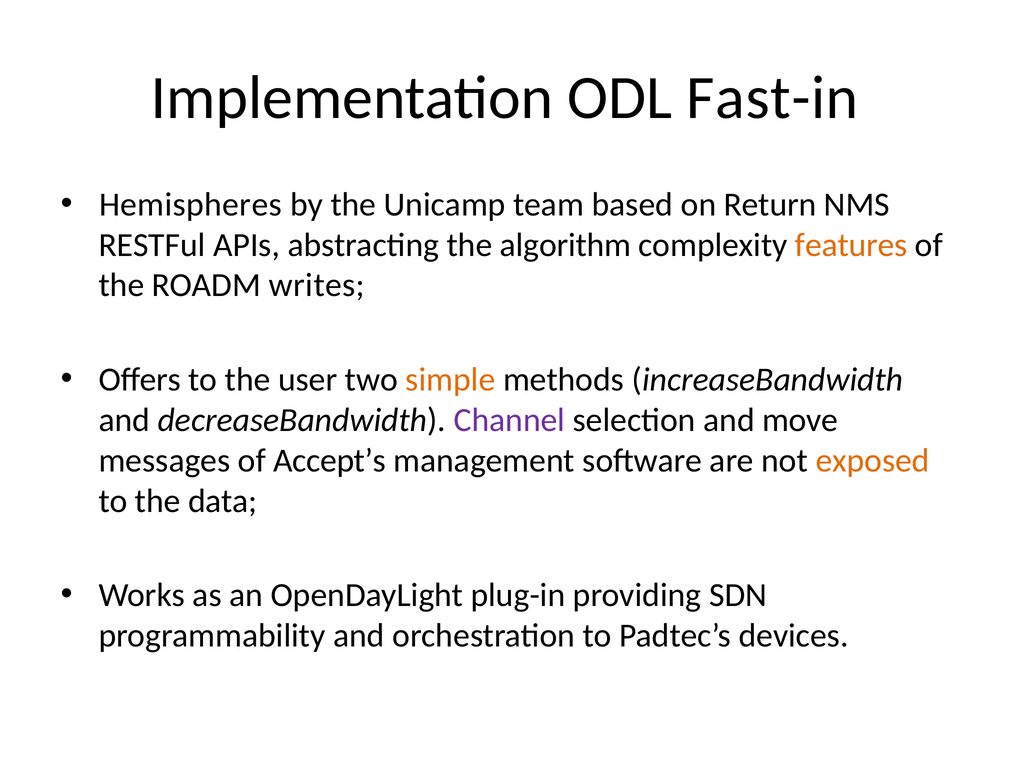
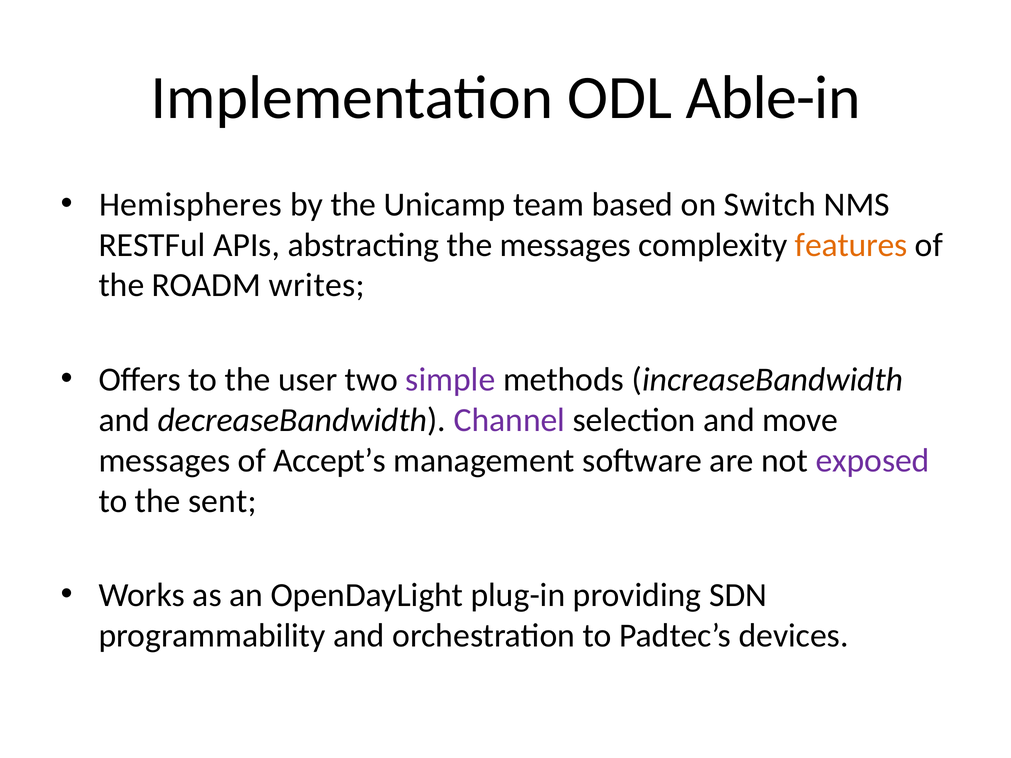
Fast-in: Fast-in -> Able-in
Return: Return -> Switch
the algorithm: algorithm -> messages
simple colour: orange -> purple
exposed colour: orange -> purple
data: data -> sent
